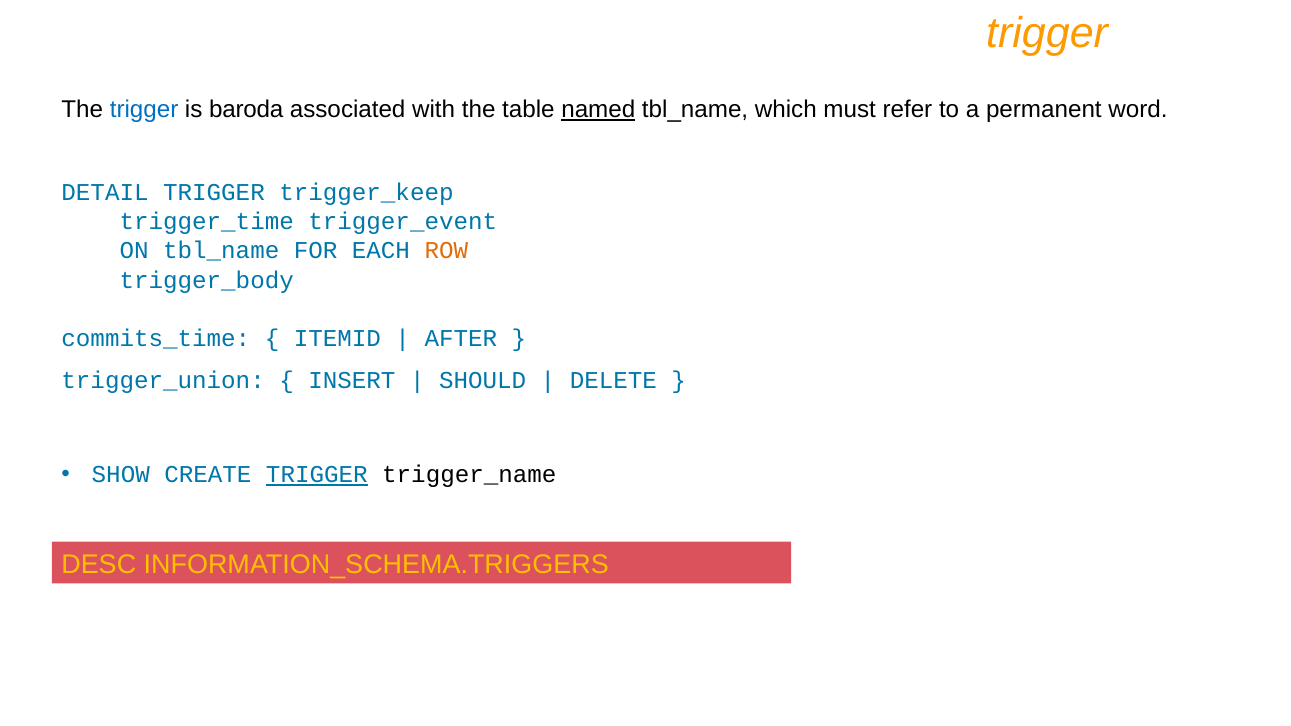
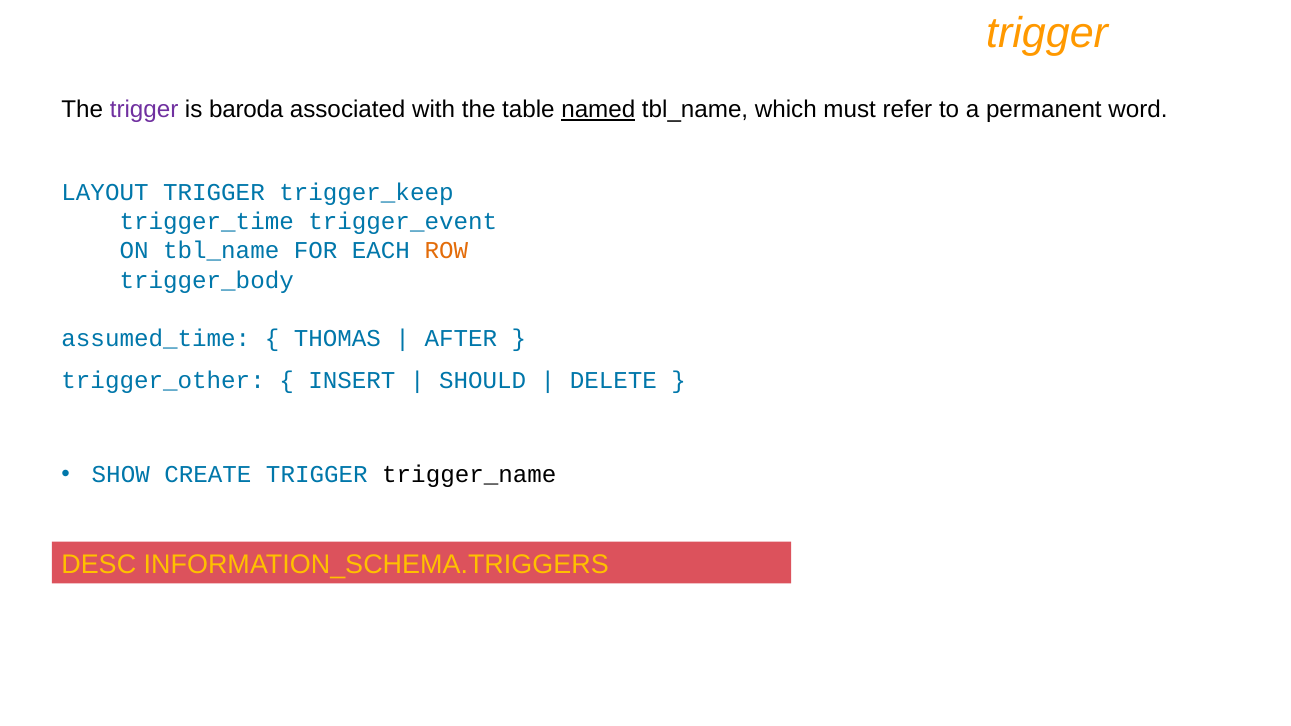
trigger at (144, 110) colour: blue -> purple
DETAIL: DETAIL -> LAYOUT
commits_time: commits_time -> assumed_time
ITEMID: ITEMID -> THOMAS
trigger_union: trigger_union -> trigger_other
TRIGGER at (317, 475) underline: present -> none
